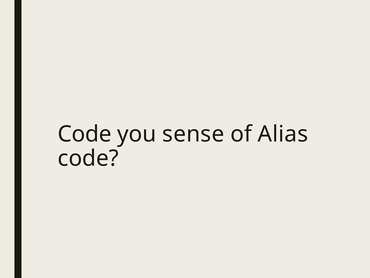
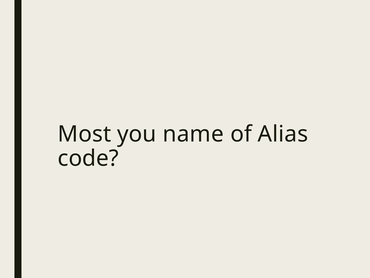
Code at (85, 134): Code -> Most
sense: sense -> name
